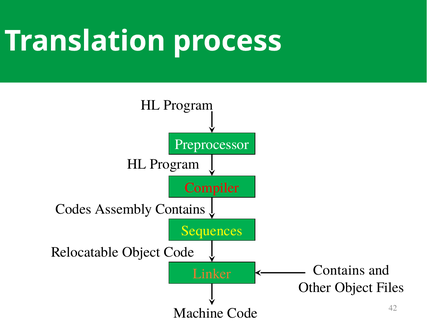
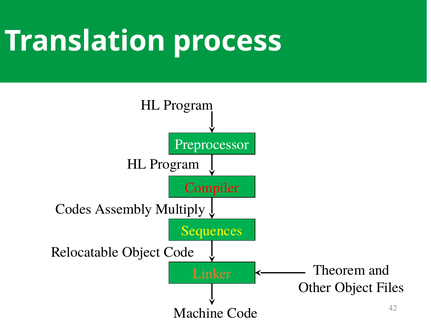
Assembly Contains: Contains -> Multiply
Contains at (339, 270): Contains -> Theorem
